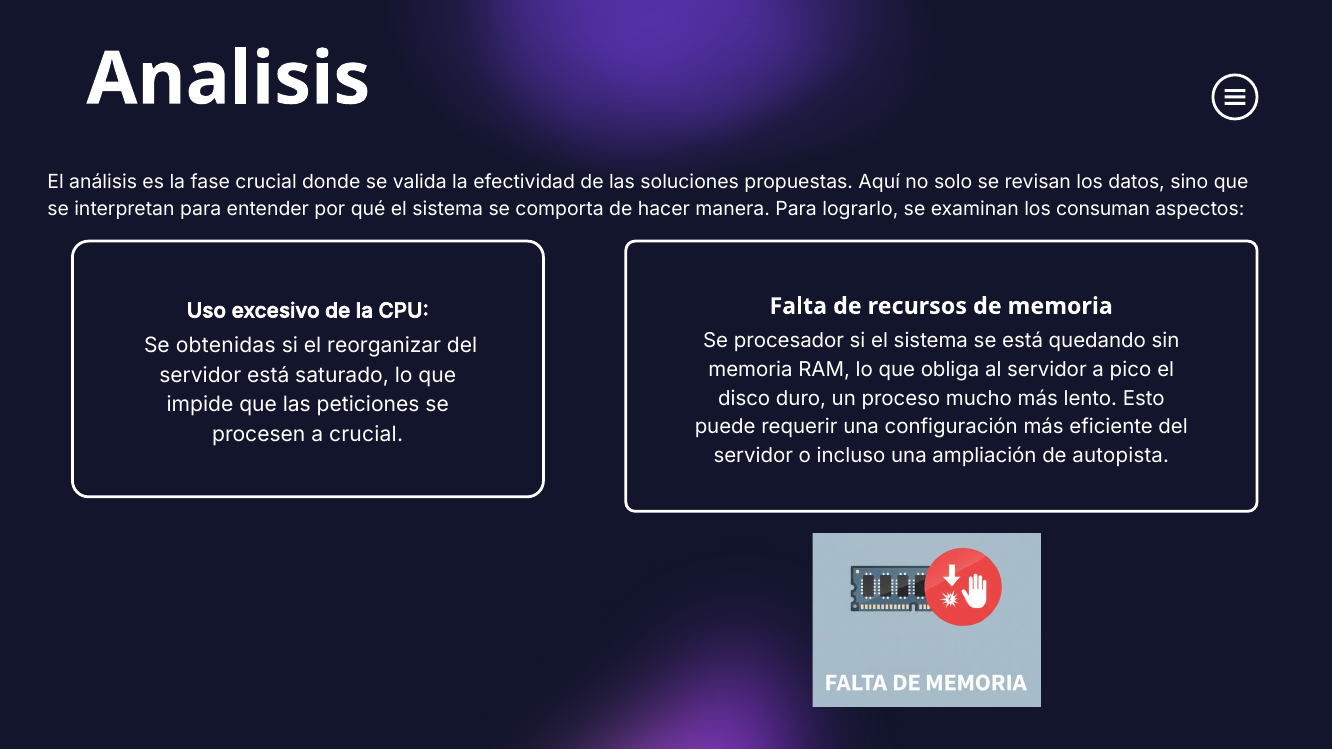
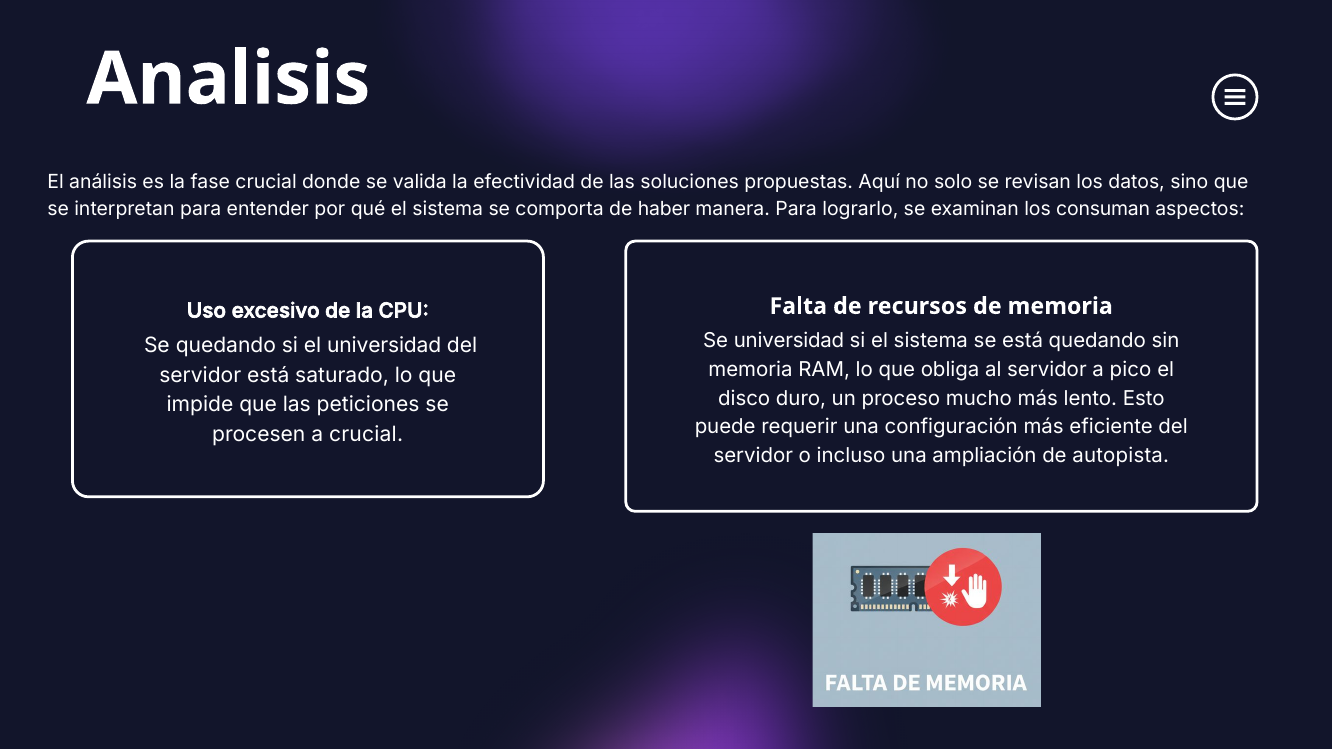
hacer: hacer -> haber
Se procesador: procesador -> universidad
Se obtenidas: obtenidas -> quedando
el reorganizar: reorganizar -> universidad
